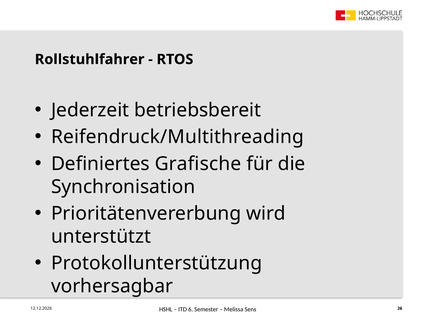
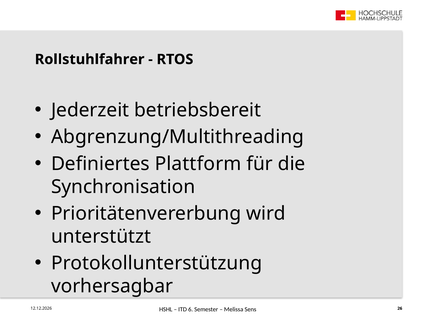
Reifendruck/Multithreading: Reifendruck/Multithreading -> Abgrenzung/Multithreading
Grafische: Grafische -> Plattform
